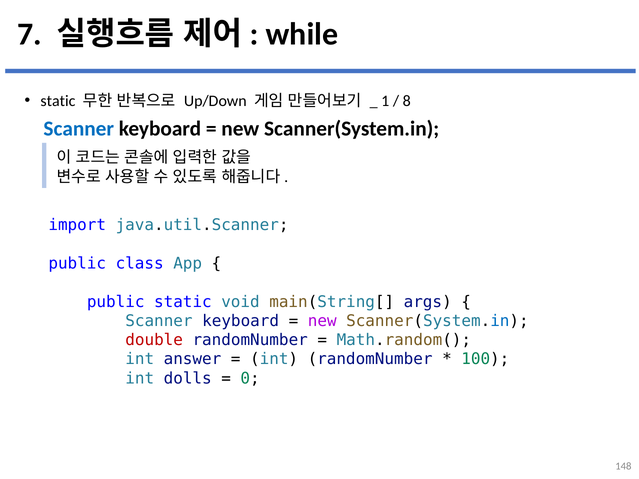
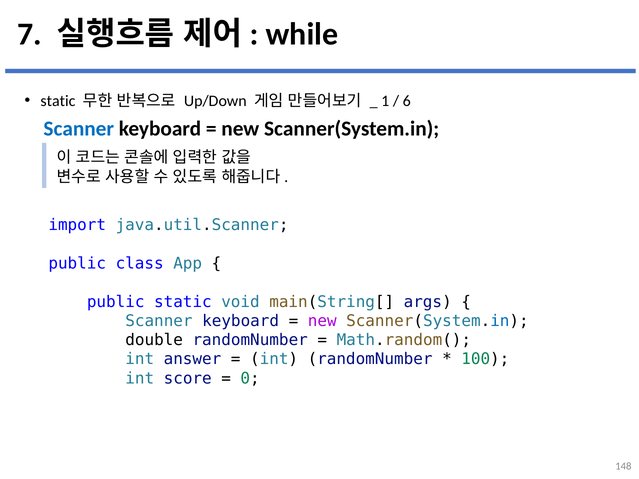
8: 8 -> 6
double colour: red -> black
dolls: dolls -> score
